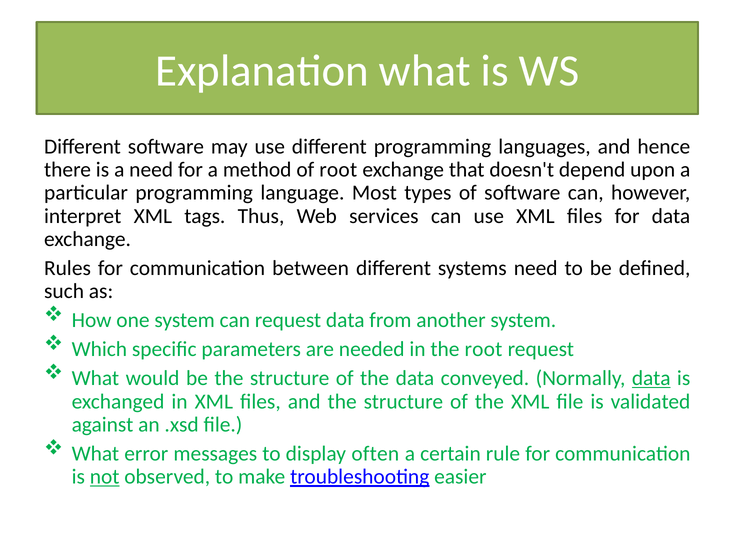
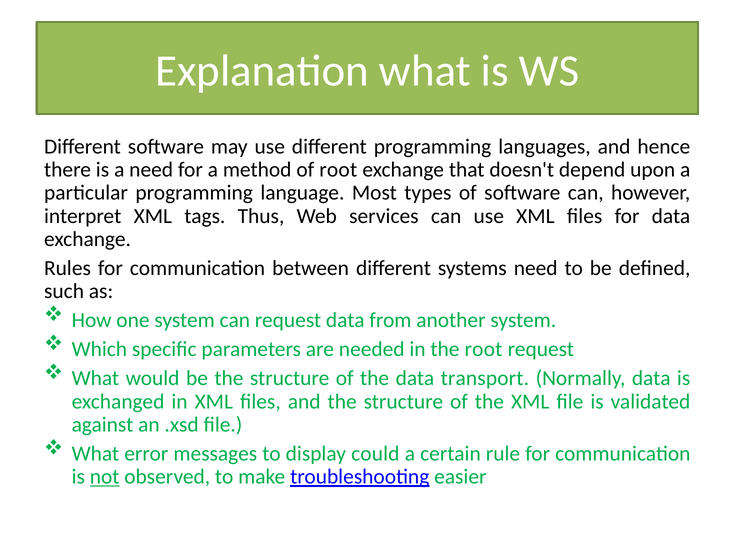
conveyed: conveyed -> transport
data at (651, 379) underline: present -> none
often: often -> could
